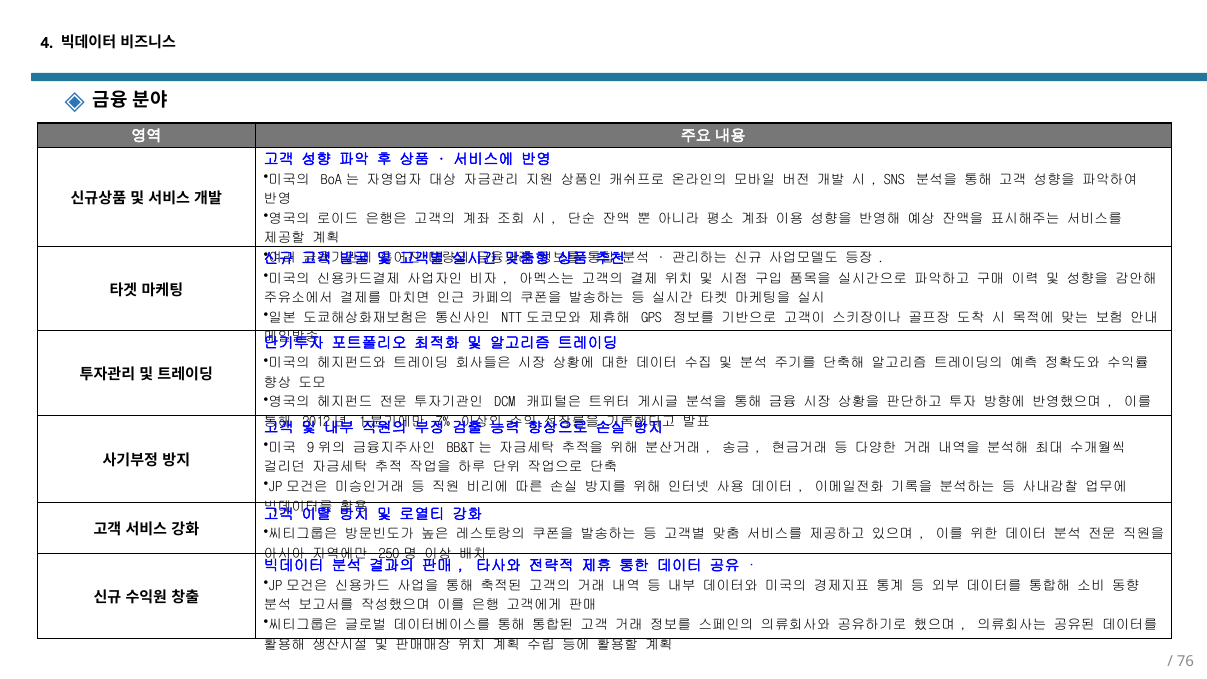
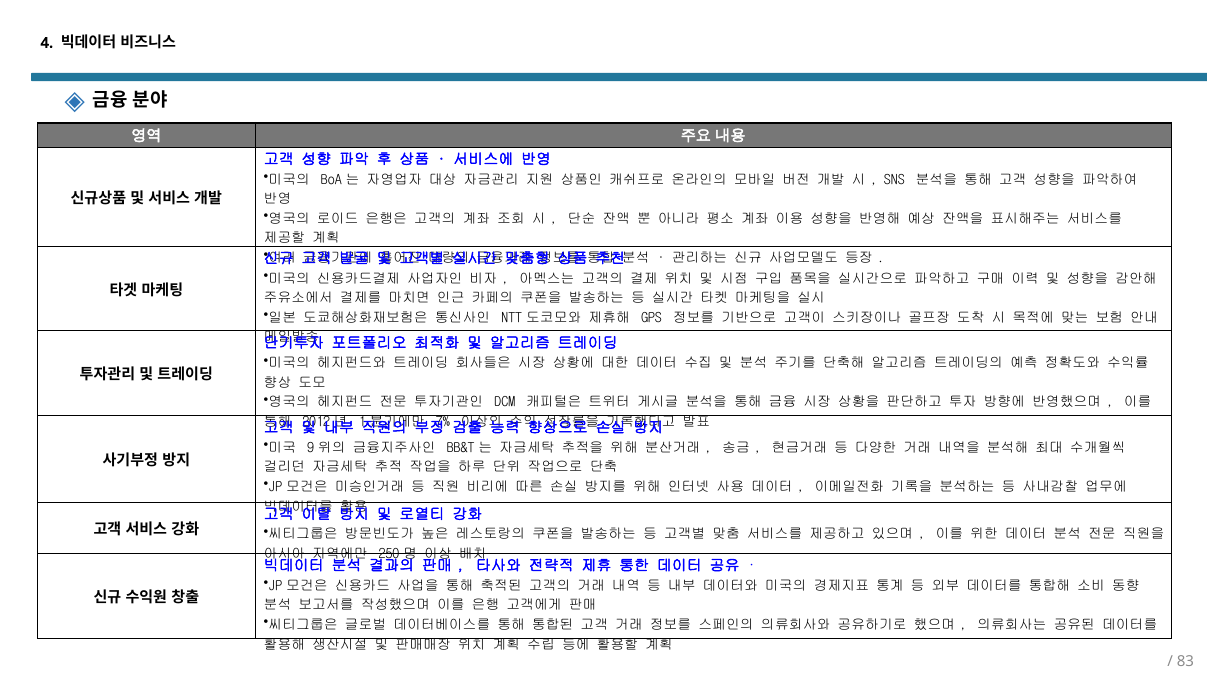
76: 76 -> 83
